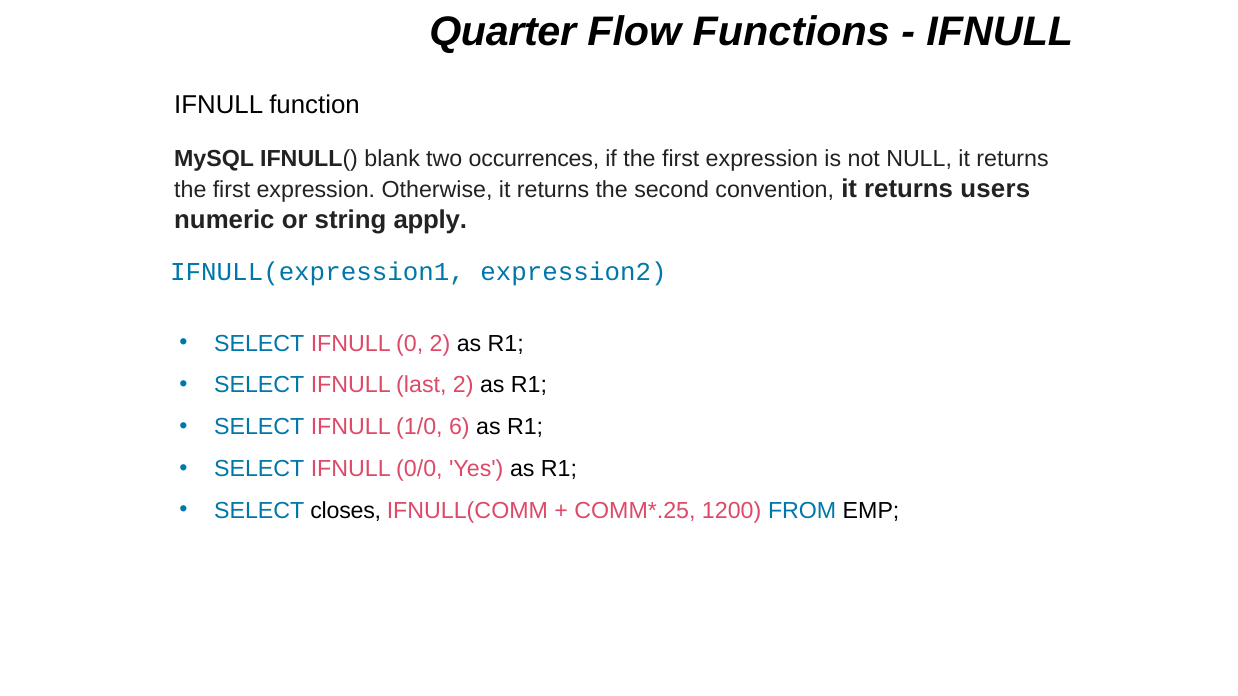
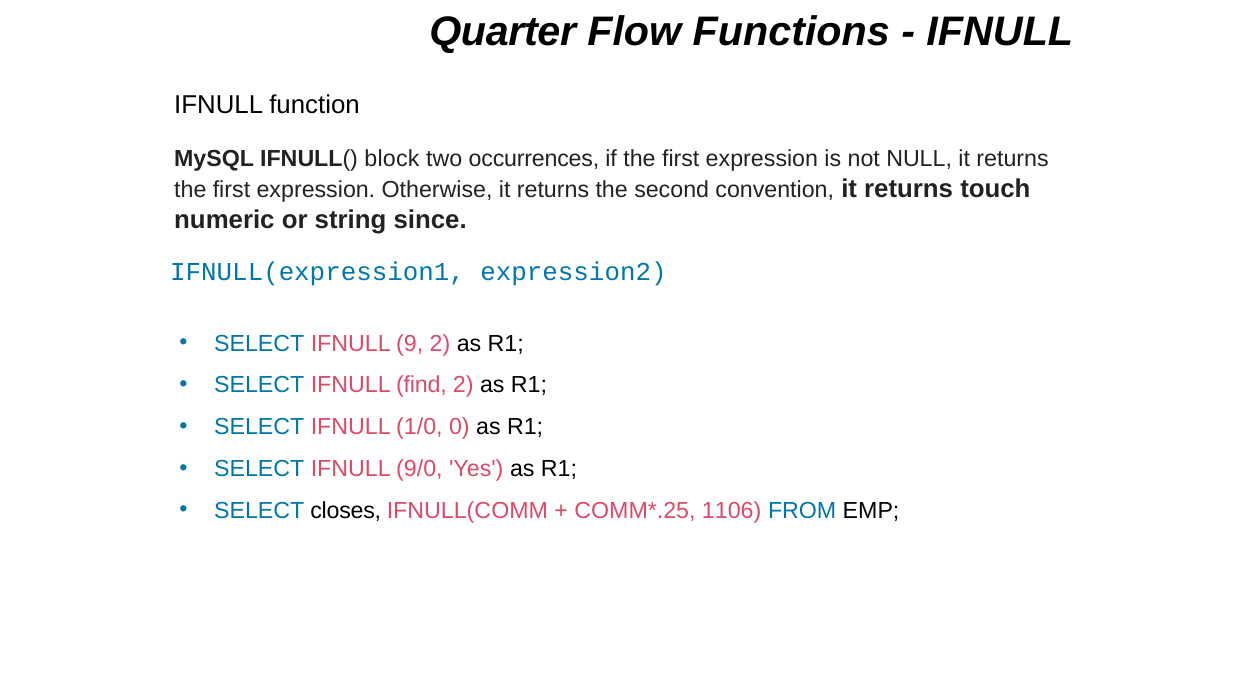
blank: blank -> block
users: users -> touch
apply: apply -> since
0: 0 -> 9
last: last -> find
6: 6 -> 0
0/0: 0/0 -> 9/0
1200: 1200 -> 1106
